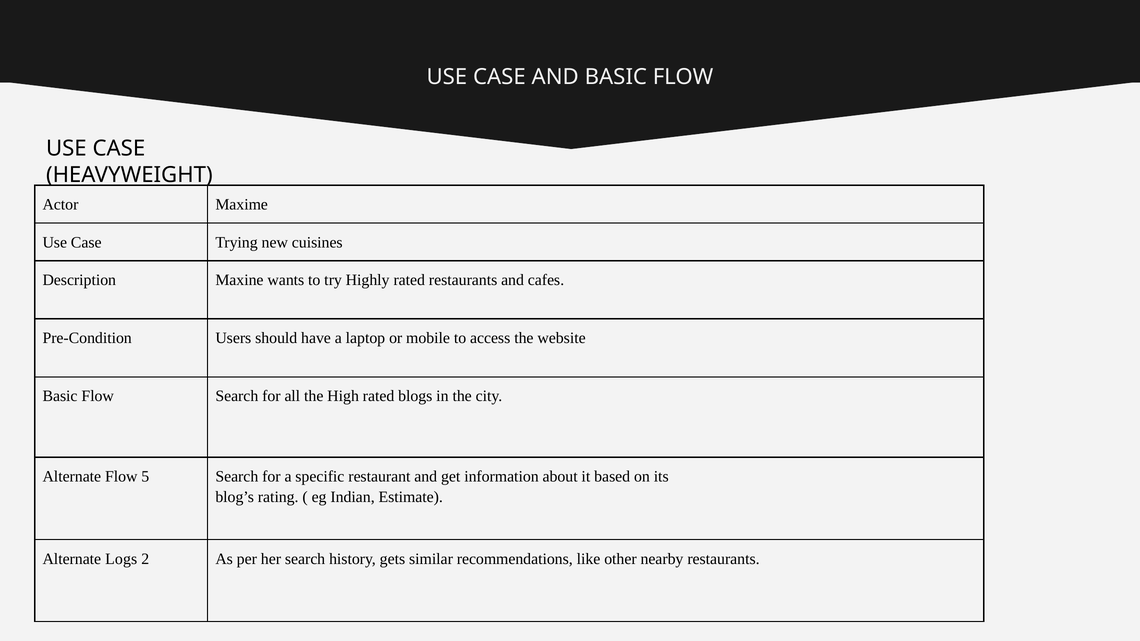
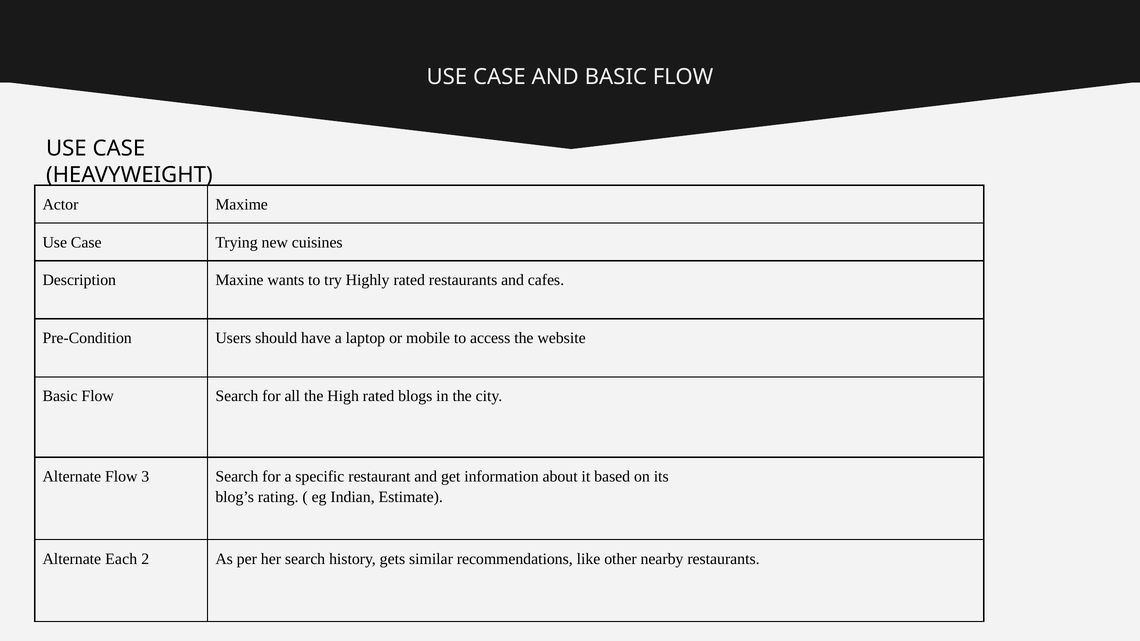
5: 5 -> 3
Logs: Logs -> Each
